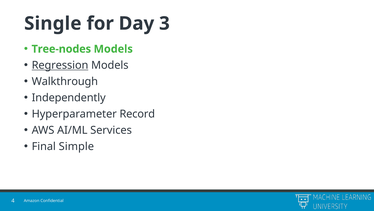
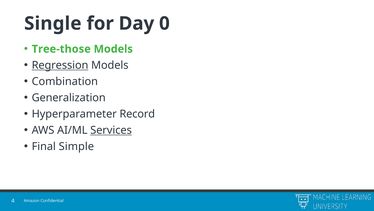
3: 3 -> 0
Tree-nodes: Tree-nodes -> Tree-those
Walkthrough: Walkthrough -> Combination
Independently: Independently -> Generalization
Services underline: none -> present
